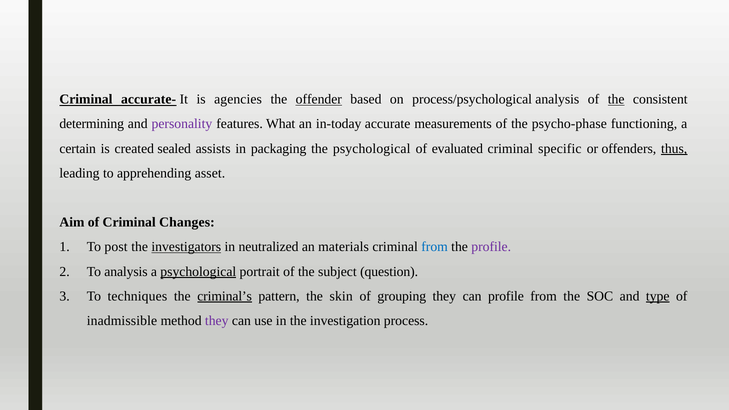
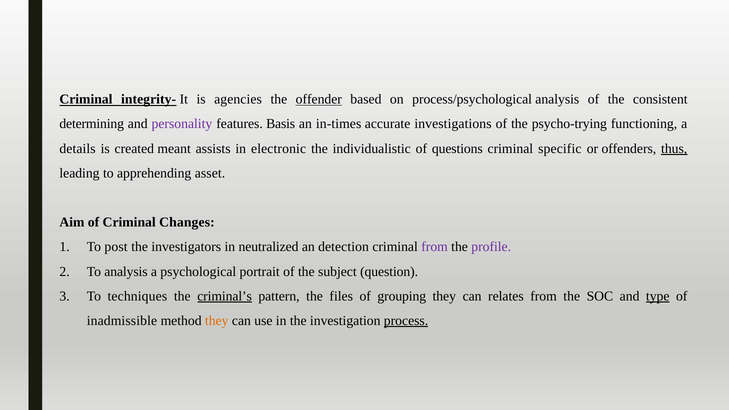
accurate-: accurate- -> integrity-
the at (616, 99) underline: present -> none
What: What -> Basis
in-today: in-today -> in-times
measurements: measurements -> investigations
psycho-phase: psycho-phase -> psycho-trying
certain: certain -> details
sealed: sealed -> meant
packaging: packaging -> electronic
the psychological: psychological -> individualistic
evaluated: evaluated -> questions
investigators underline: present -> none
materials: materials -> detection
from at (435, 247) colour: blue -> purple
psychological at (198, 272) underline: present -> none
skin: skin -> files
can profile: profile -> relates
they at (217, 321) colour: purple -> orange
process underline: none -> present
